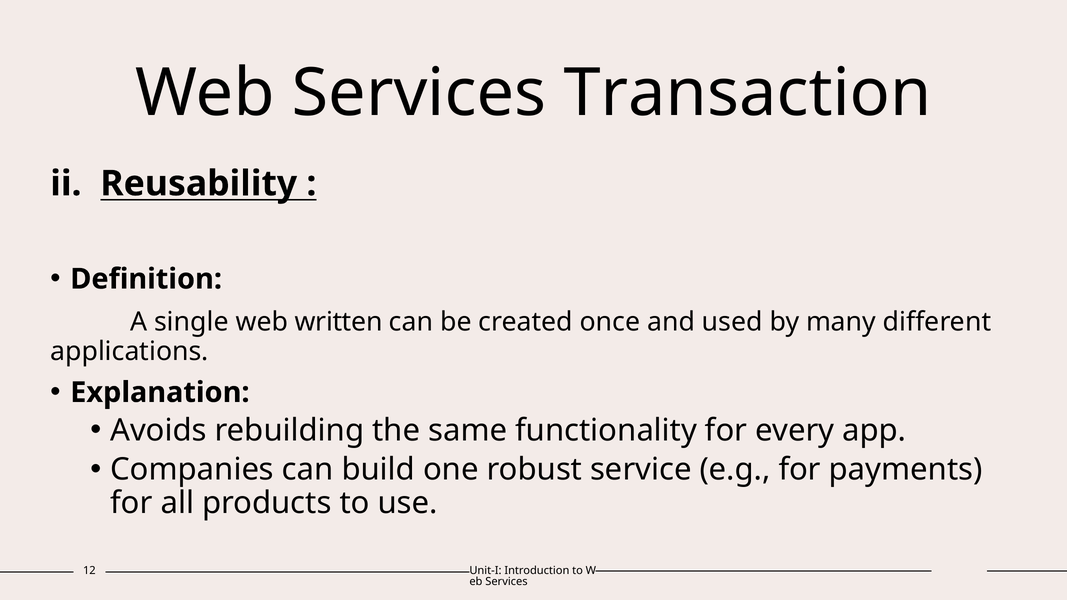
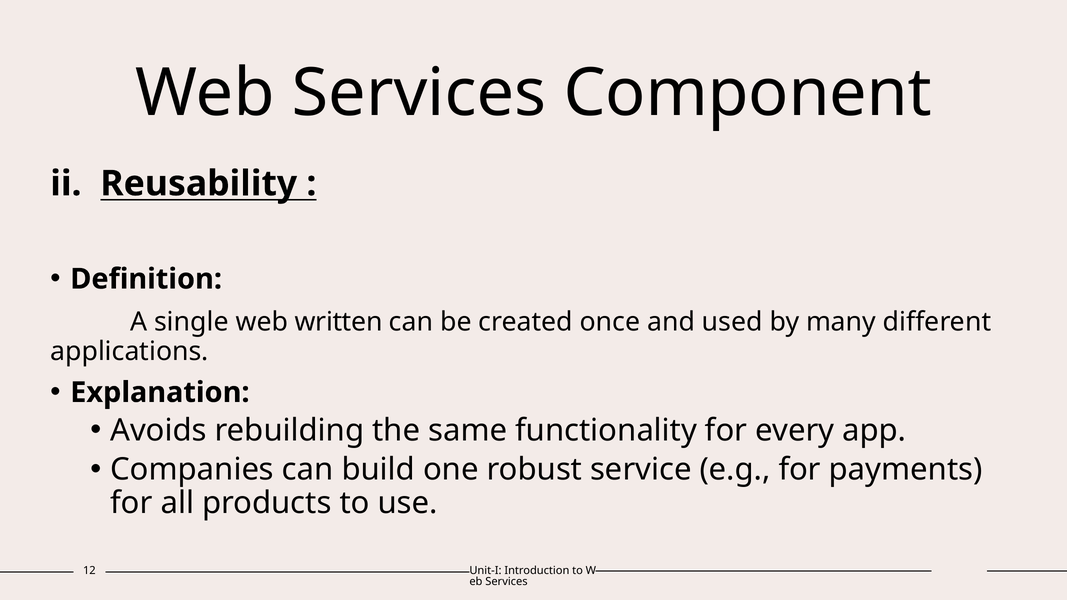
Transaction: Transaction -> Component
